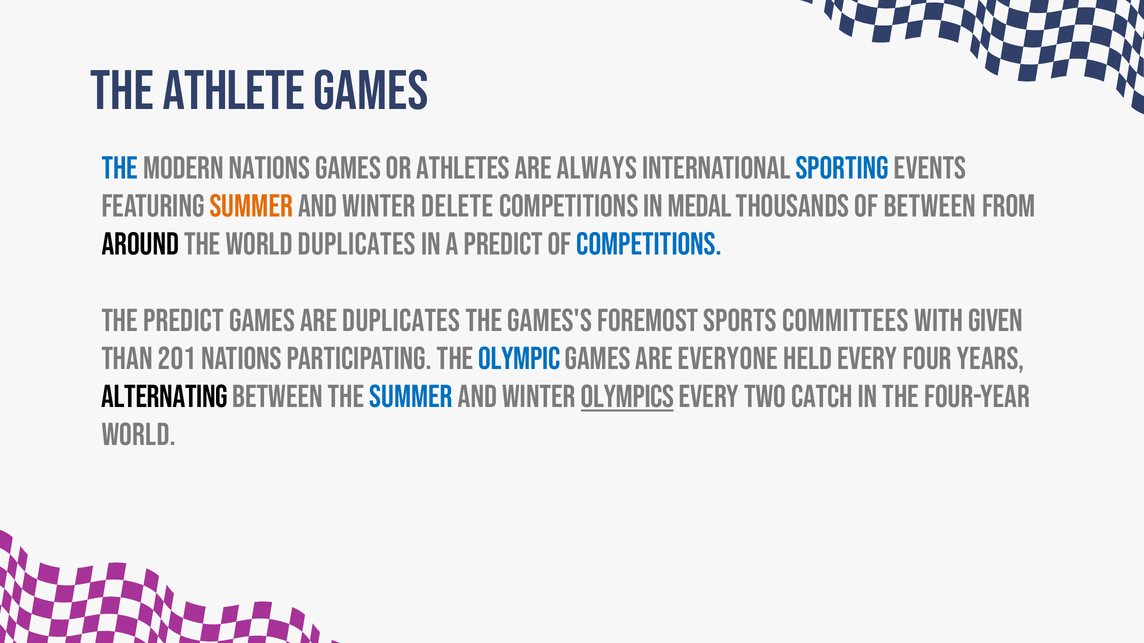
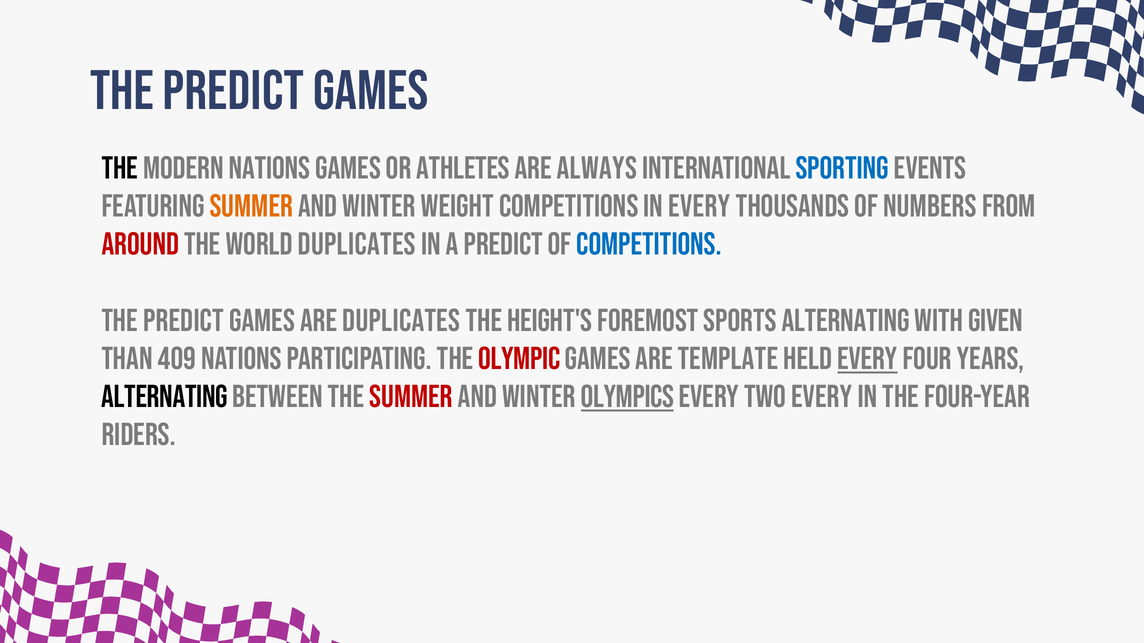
athlete at (234, 91): athlete -> predict
The at (120, 168) colour: blue -> black
delete: delete -> weight
in medal: medal -> every
of between: between -> numbers
around colour: black -> red
games's: games's -> height's
sports committees: committees -> alternating
201: 201 -> 409
Olympic colour: blue -> red
everyone: everyone -> template
every at (867, 359) underline: none -> present
Summer at (411, 397) colour: blue -> red
two catch: catch -> every
world at (139, 435): world -> riders
